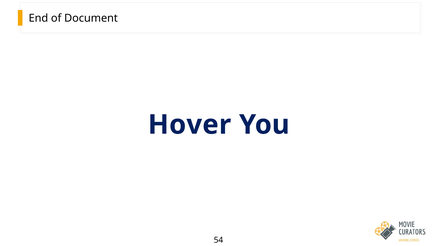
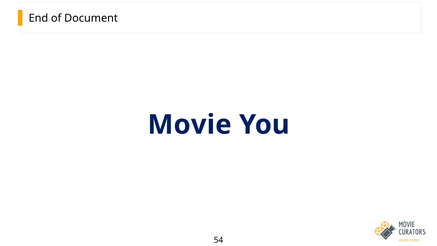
Hover: Hover -> Movie
